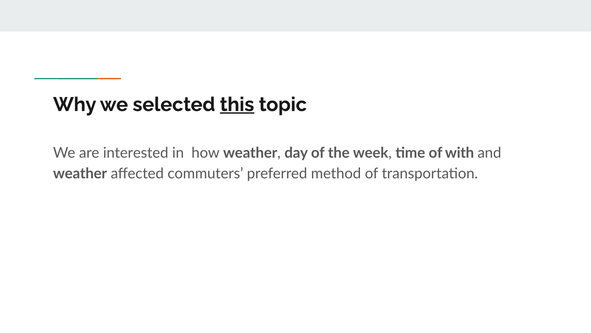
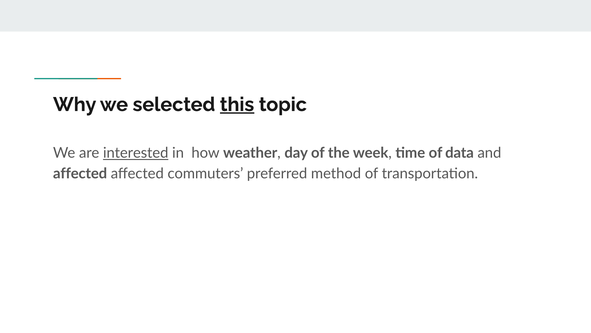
interested underline: none -> present
with: with -> data
weather at (80, 173): weather -> affected
